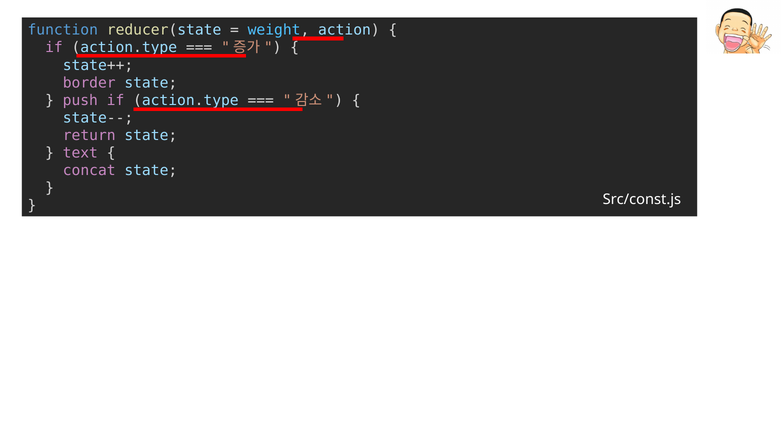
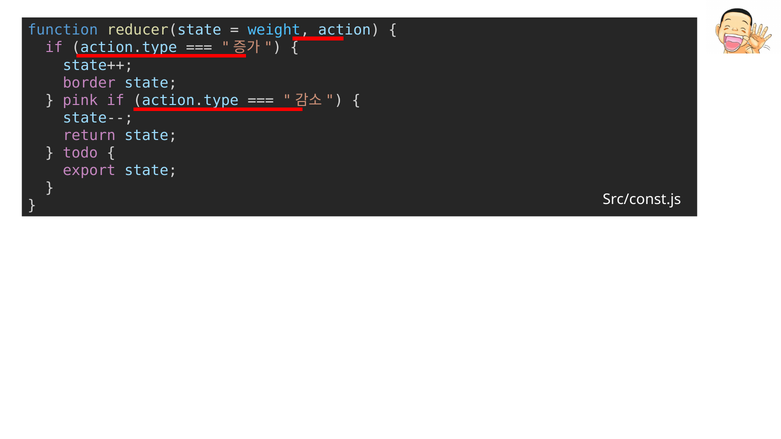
push: push -> pink
text: text -> todo
concat: concat -> export
